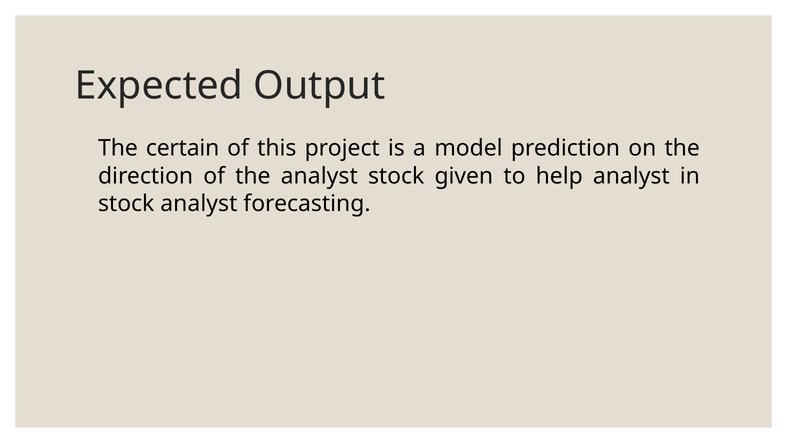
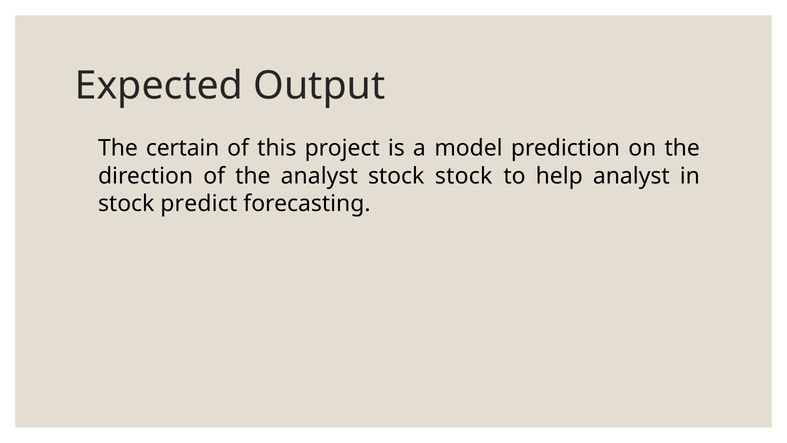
stock given: given -> stock
stock analyst: analyst -> predict
